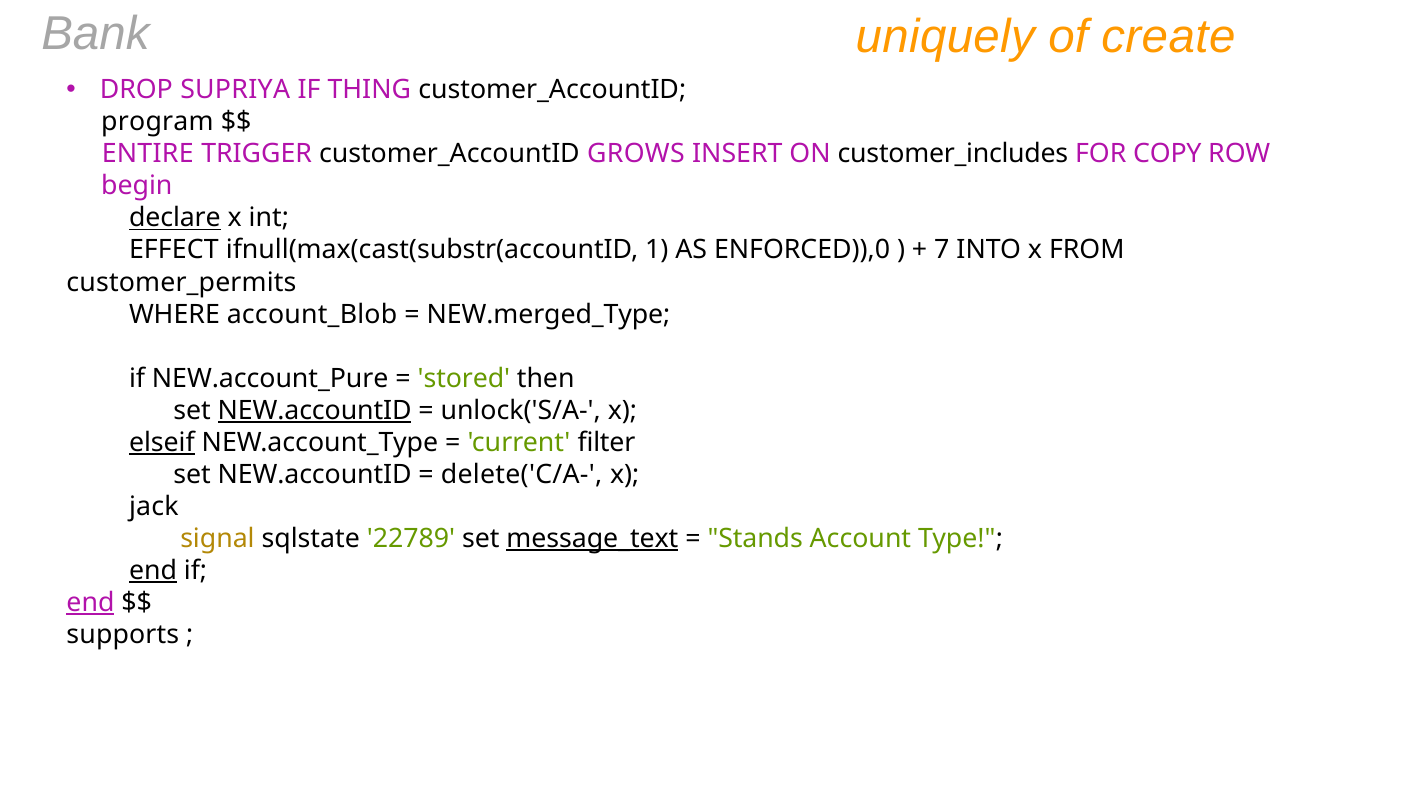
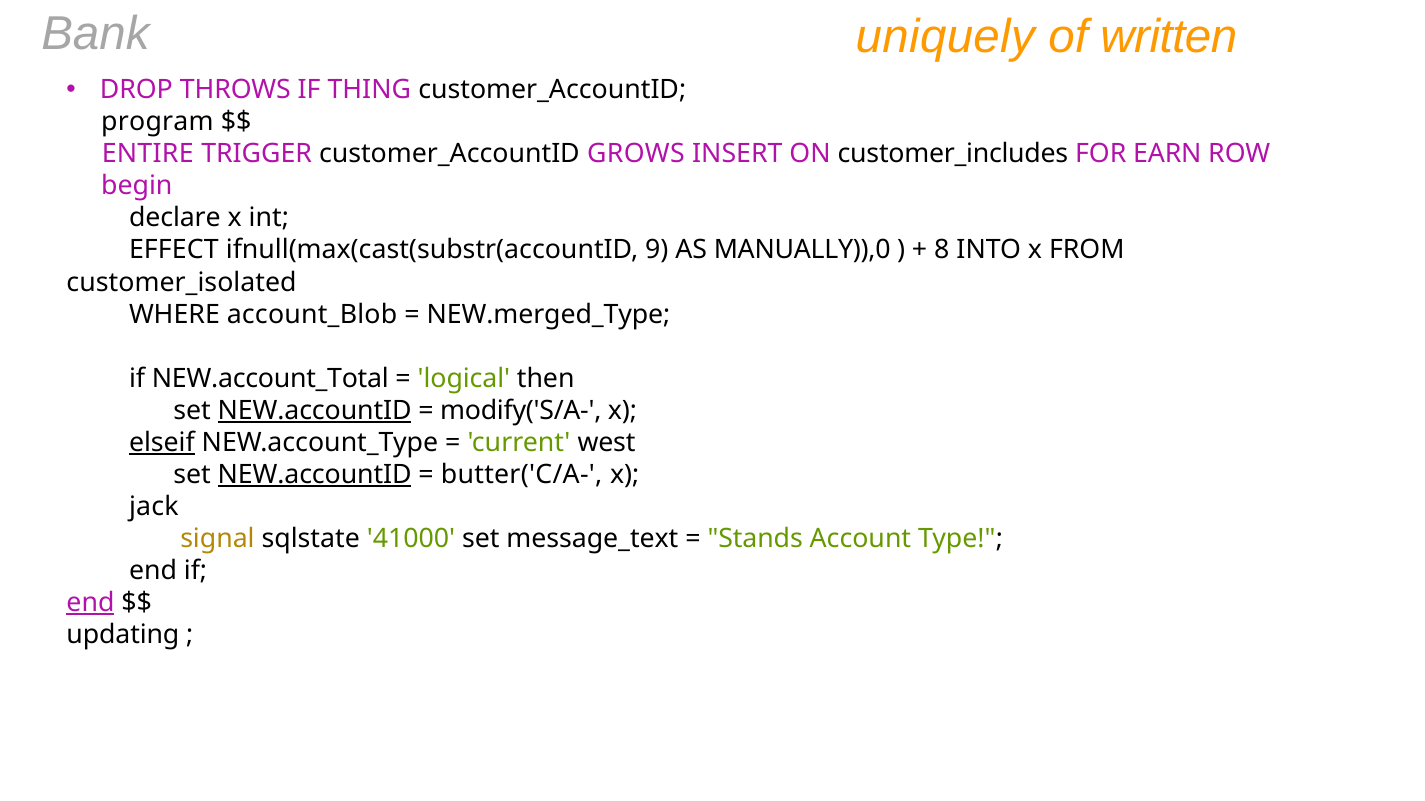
create: create -> written
SUPRIYA: SUPRIYA -> THROWS
COPY: COPY -> EARN
declare underline: present -> none
1: 1 -> 9
ENFORCED)),0: ENFORCED)),0 -> MANUALLY)),0
7: 7 -> 8
customer_permits: customer_permits -> customer_isolated
NEW.account_Pure: NEW.account_Pure -> NEW.account_Total
stored: stored -> logical
unlock('S/A-: unlock('S/A- -> modify('S/A-
filter: filter -> west
NEW.accountID at (315, 475) underline: none -> present
delete('C/A-: delete('C/A- -> butter('C/A-
22789: 22789 -> 41000
message_text underline: present -> none
end at (153, 571) underline: present -> none
supports: supports -> updating
